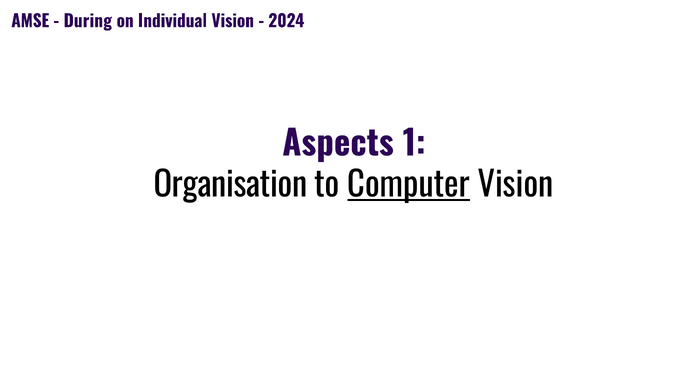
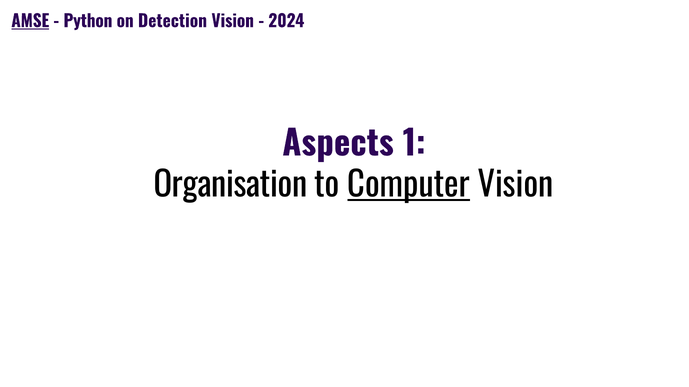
AMSE underline: none -> present
During: During -> Python
Individual: Individual -> Detection
